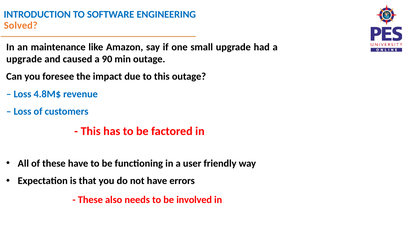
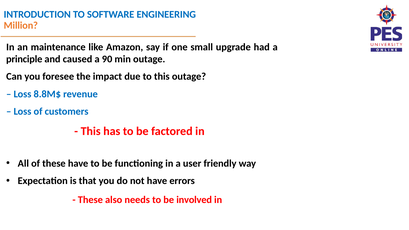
Solved: Solved -> Million
upgrade at (24, 59): upgrade -> principle
4.8M$: 4.8M$ -> 8.8M$
